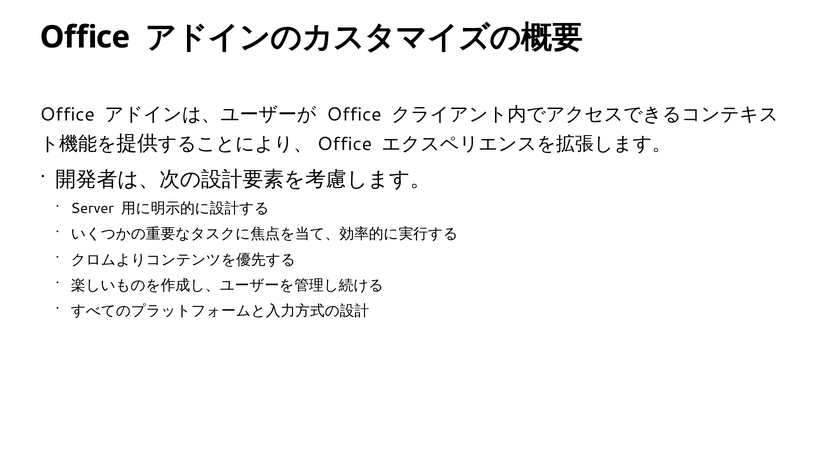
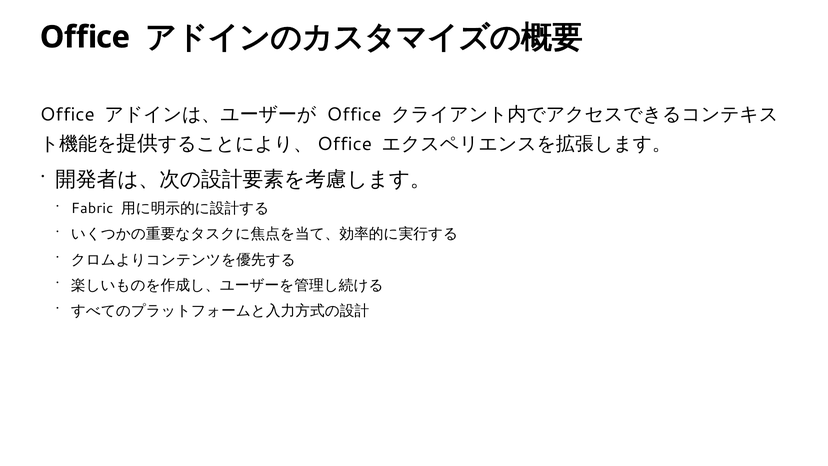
Server: Server -> Fabric
